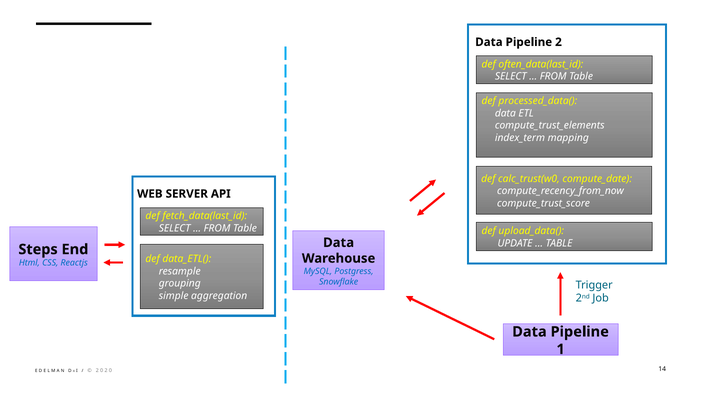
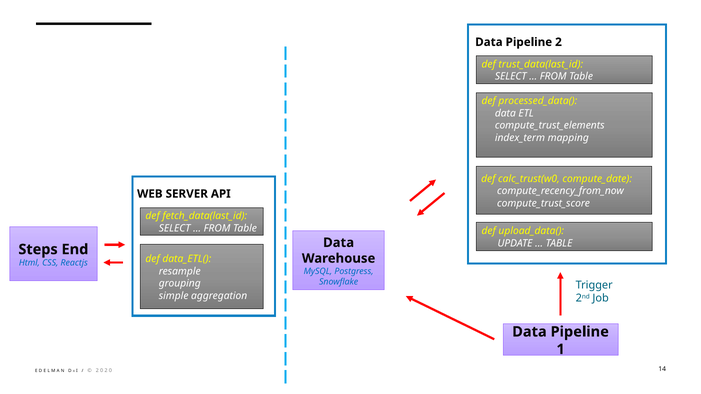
often_data(last_id: often_data(last_id -> trust_data(last_id
